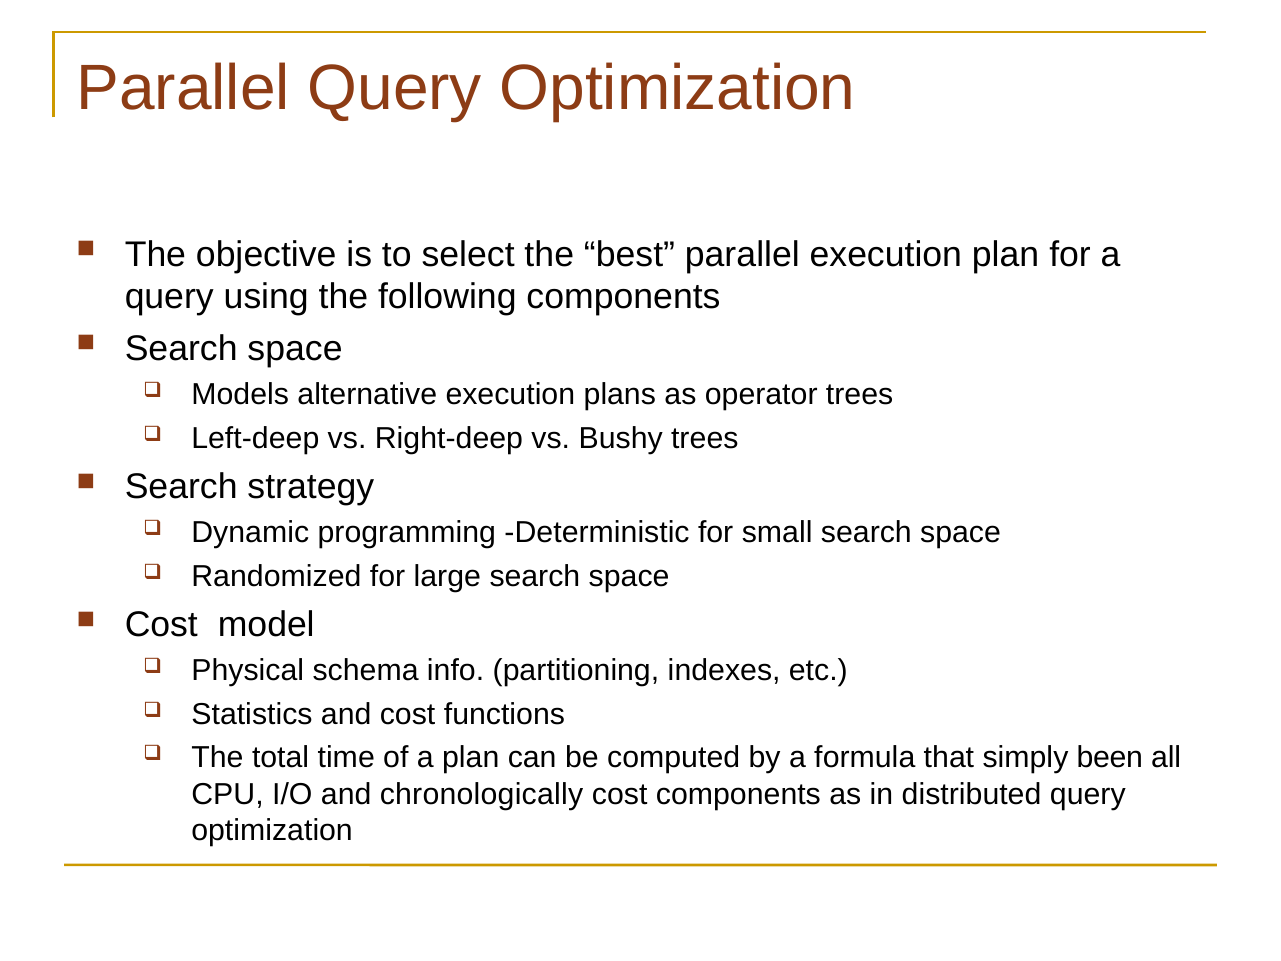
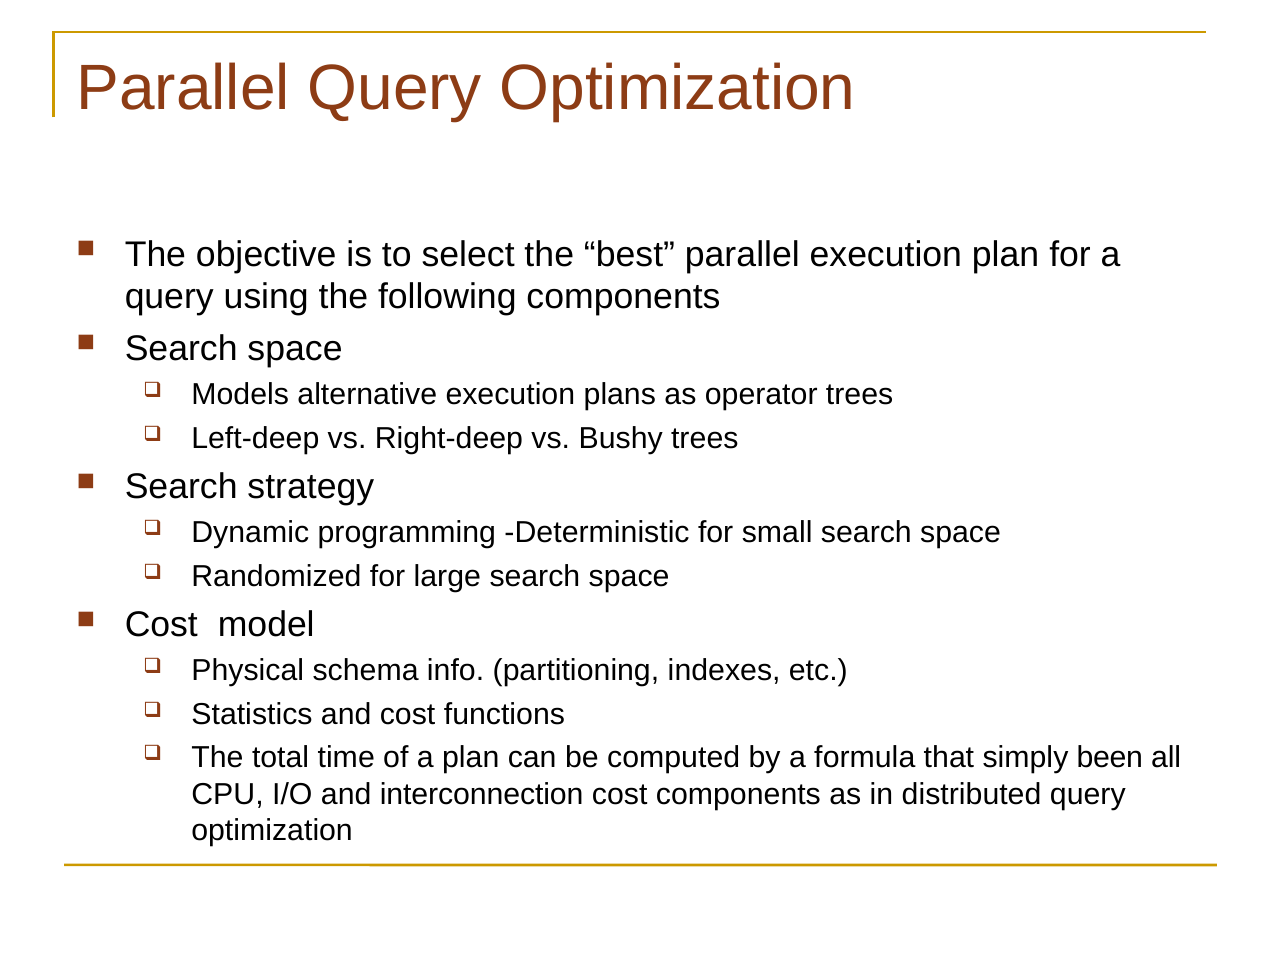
chronologically: chronologically -> interconnection
